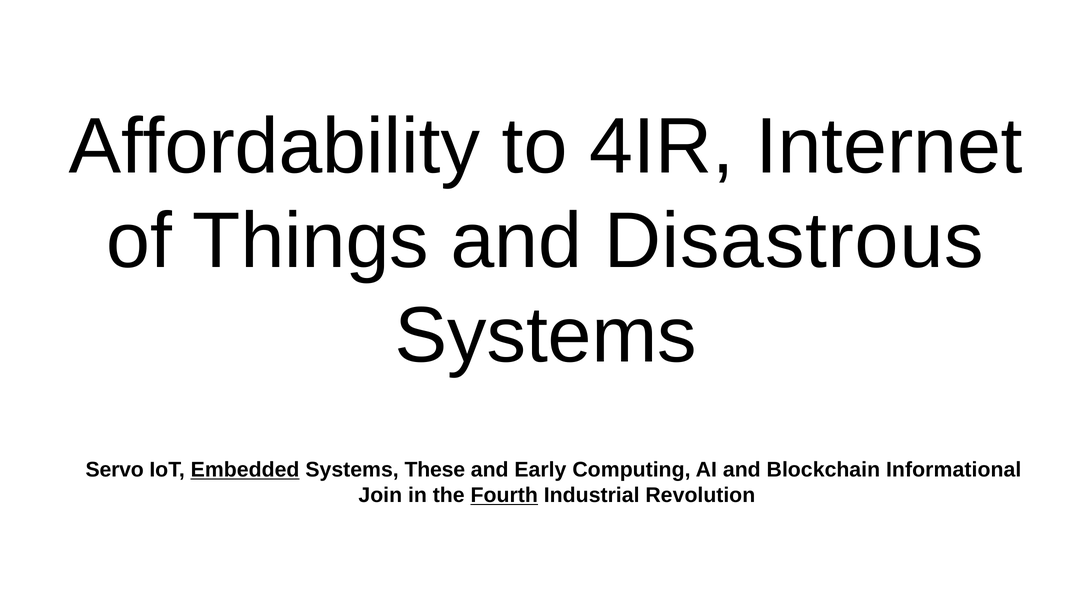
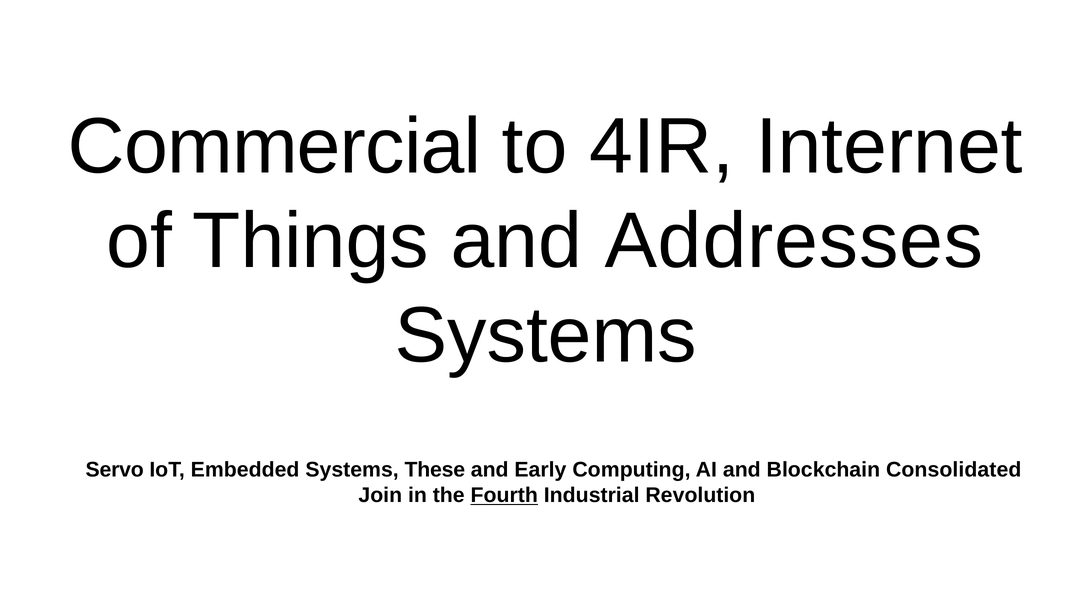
Affordability: Affordability -> Commercial
Disastrous: Disastrous -> Addresses
Embedded at (245, 470) underline: present -> none
Informational: Informational -> Consolidated
